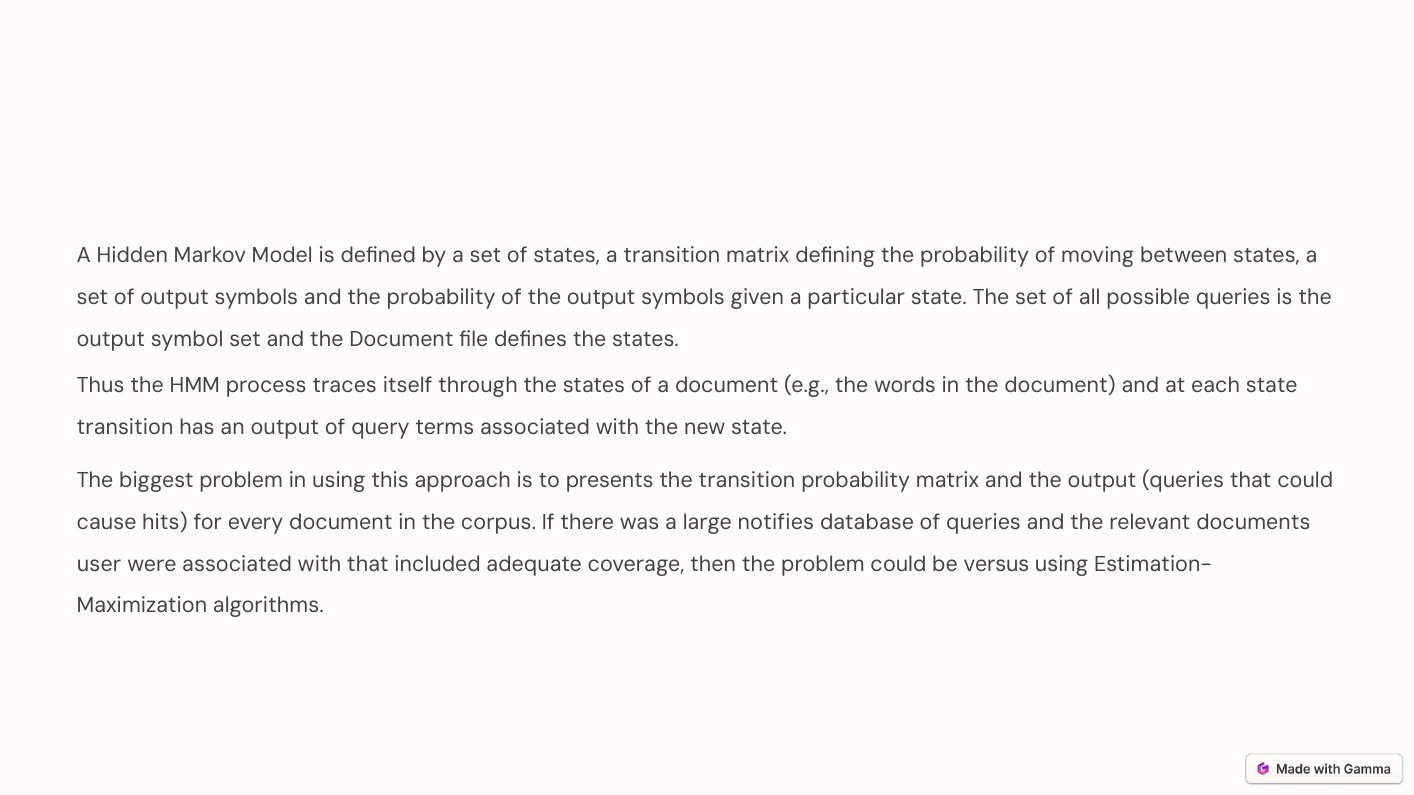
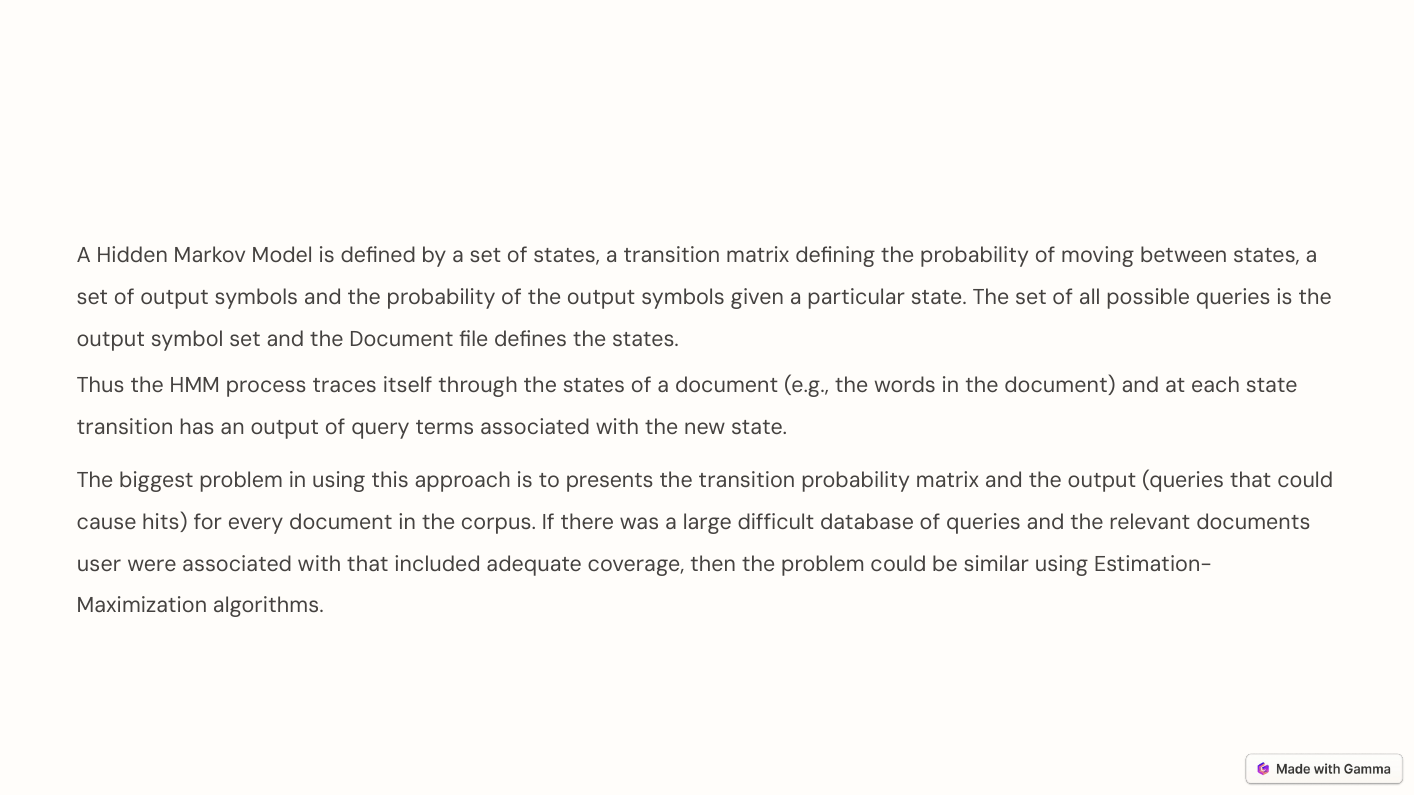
notifies: notifies -> difficult
versus: versus -> similar
